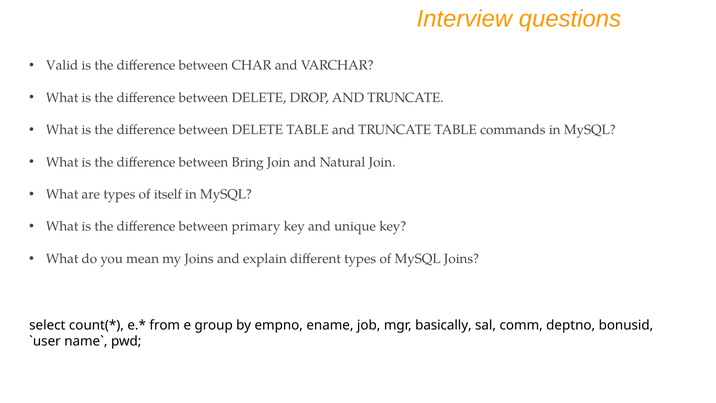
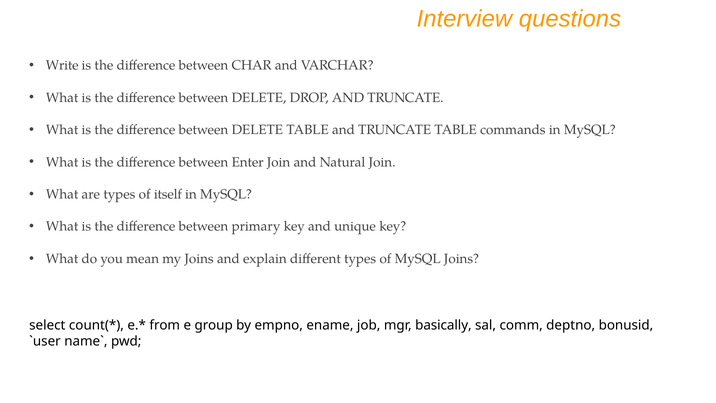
Valid: Valid -> Write
Bring: Bring -> Enter
